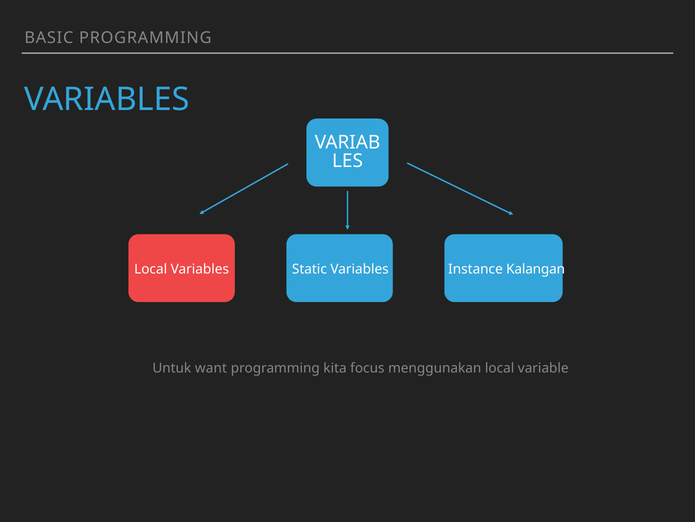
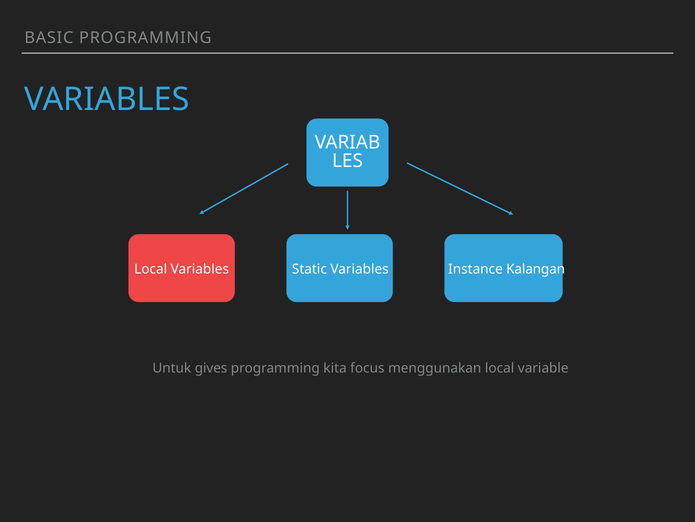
want: want -> gives
